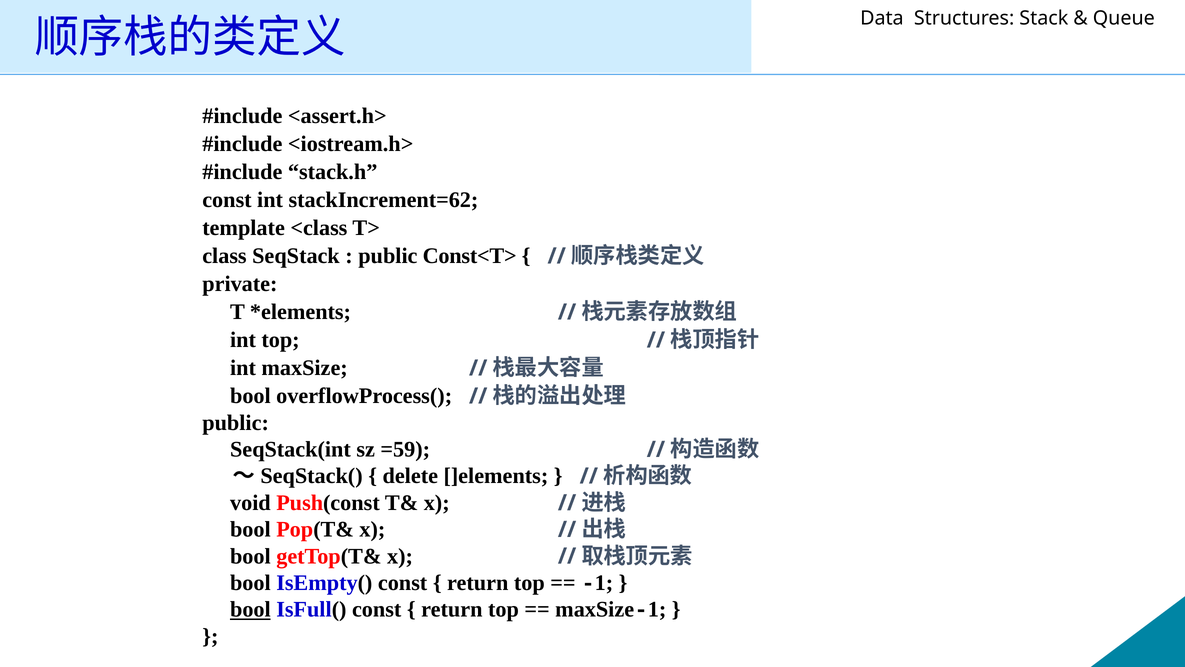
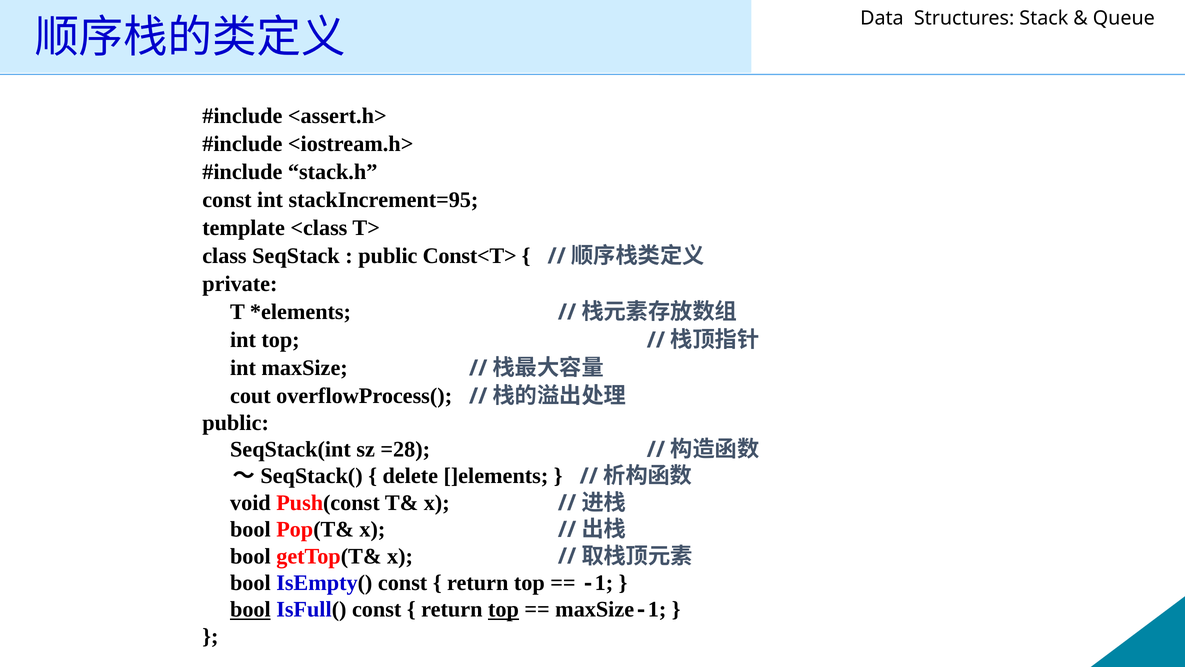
stackIncrement=62: stackIncrement=62 -> stackIncrement=95
bool at (250, 396): bool -> cout
=59: =59 -> =28
top at (503, 609) underline: none -> present
